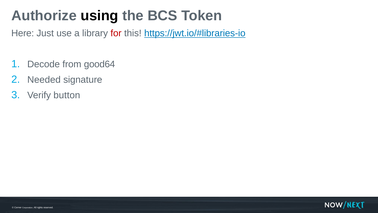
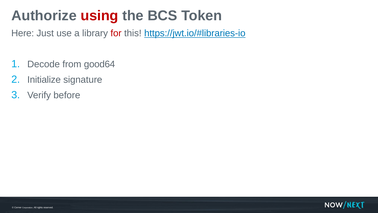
using colour: black -> red
Needed: Needed -> Initialize
button: button -> before
